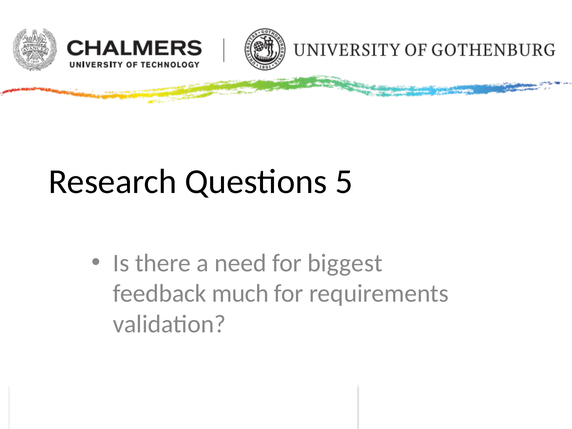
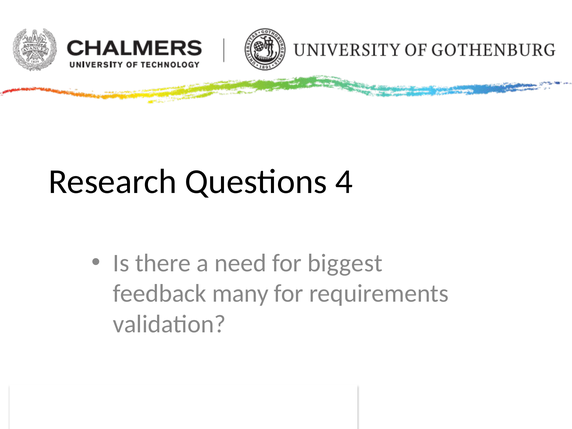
5: 5 -> 4
much: much -> many
